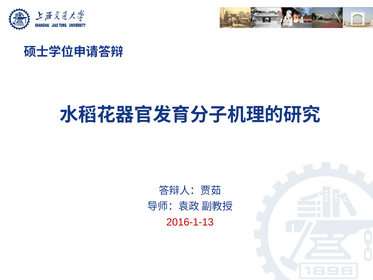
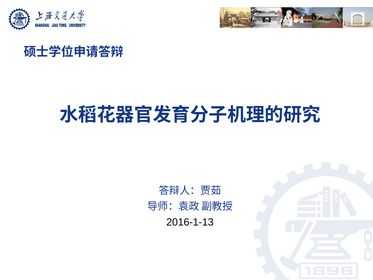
2016-1-13 colour: red -> black
